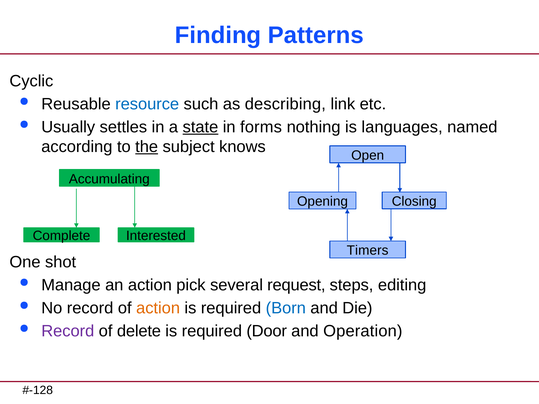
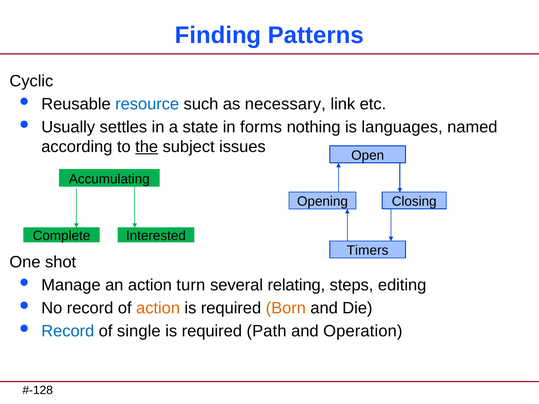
describing: describing -> necessary
state underline: present -> none
knows: knows -> issues
pick: pick -> turn
request: request -> relating
Born colour: blue -> orange
Record at (68, 331) colour: purple -> blue
delete: delete -> single
Door: Door -> Path
